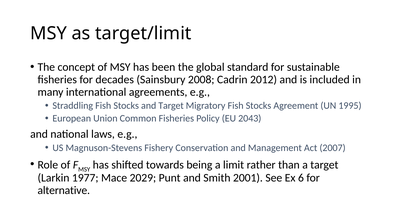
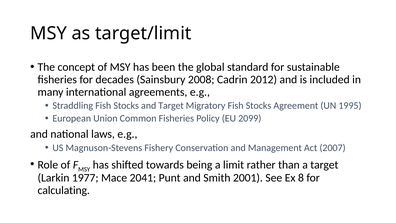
2043: 2043 -> 2099
2029: 2029 -> 2041
6: 6 -> 8
alternative: alternative -> calculating
